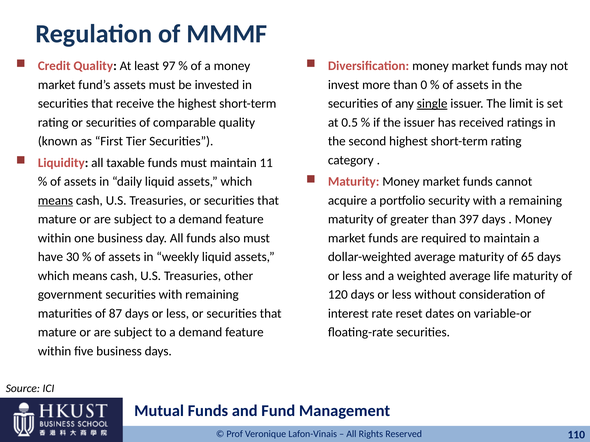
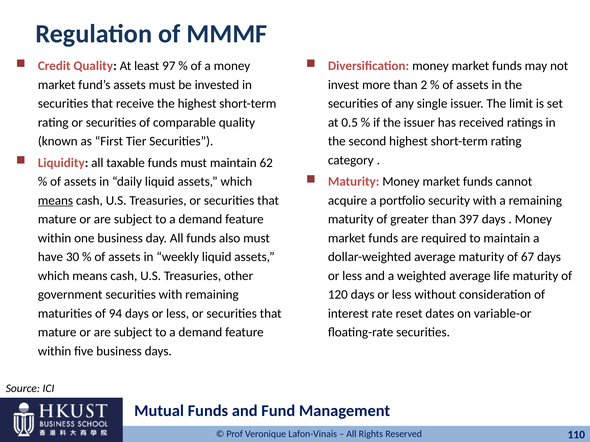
0: 0 -> 2
single underline: present -> none
11: 11 -> 62
65: 65 -> 67
87: 87 -> 94
